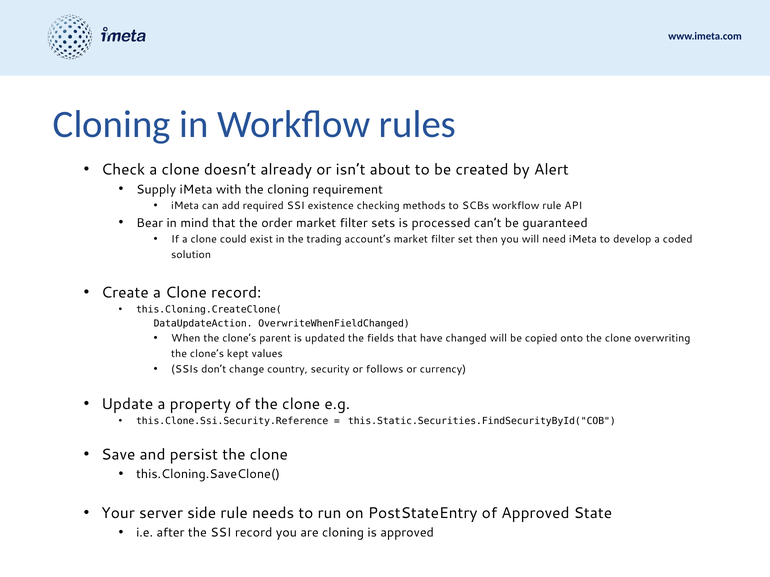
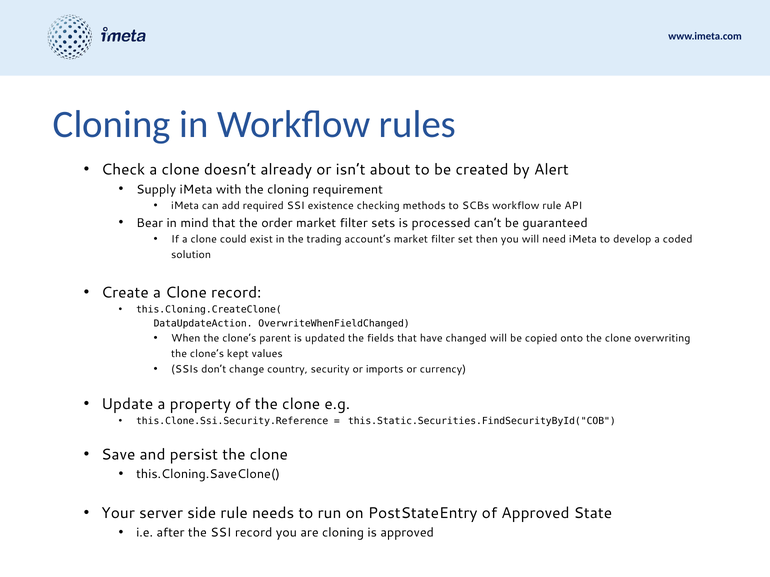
follows: follows -> imports
